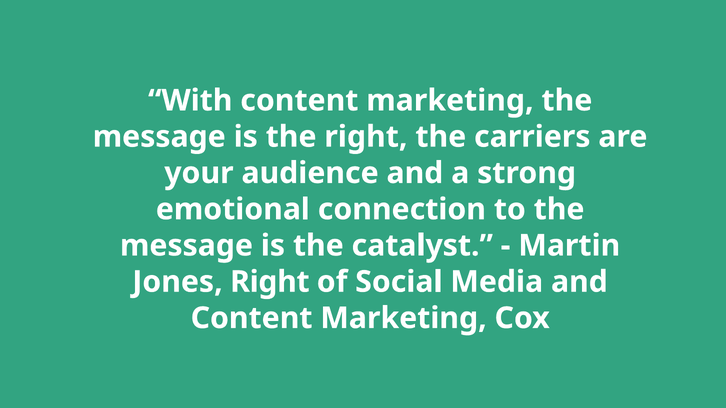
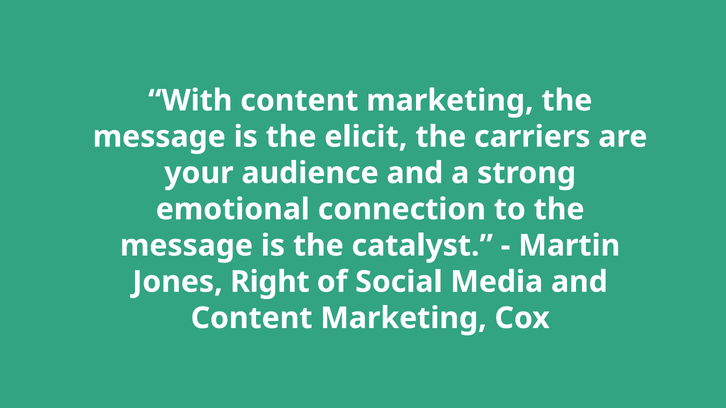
the right: right -> elicit
